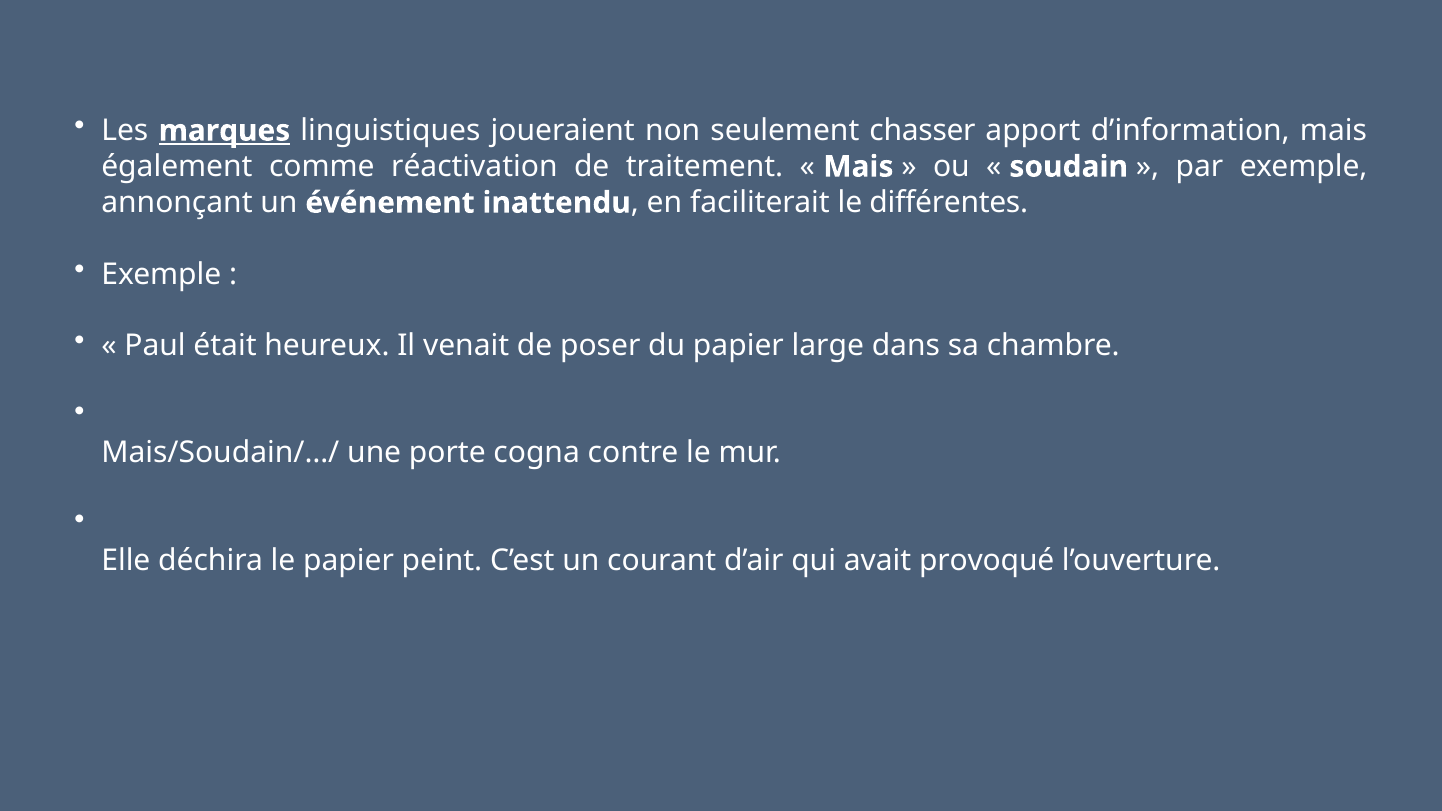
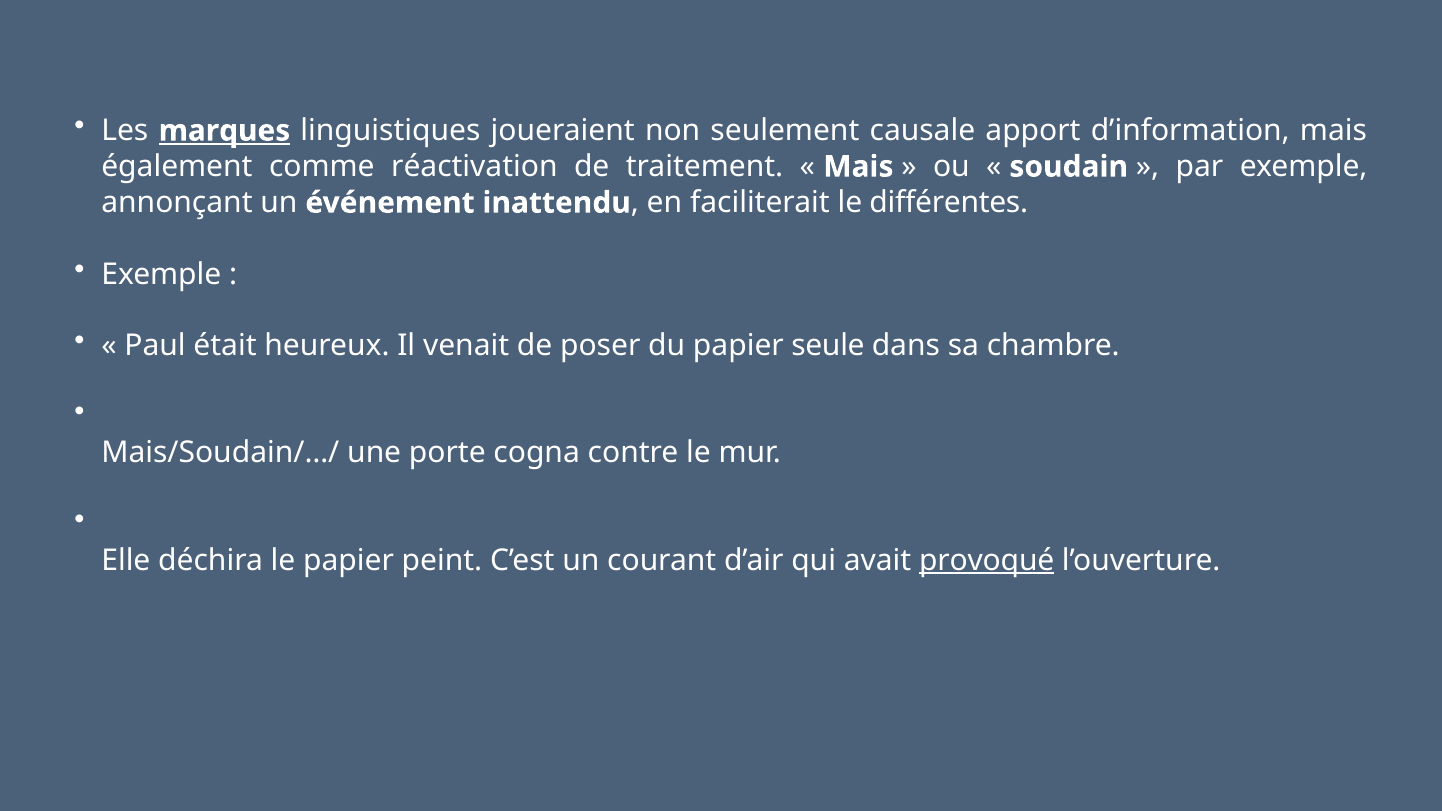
chasser: chasser -> causale
large: large -> seule
provoqué underline: none -> present
